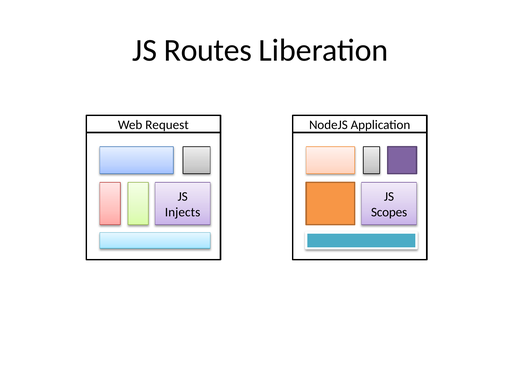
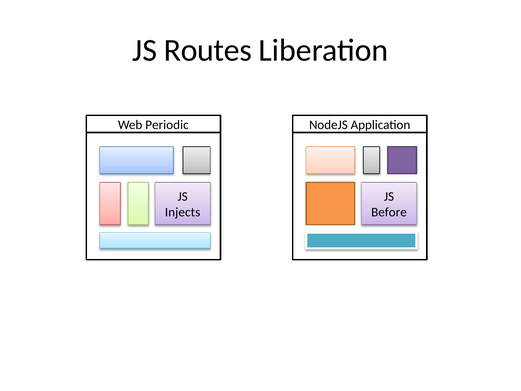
Request: Request -> Periodic
Scopes: Scopes -> Before
